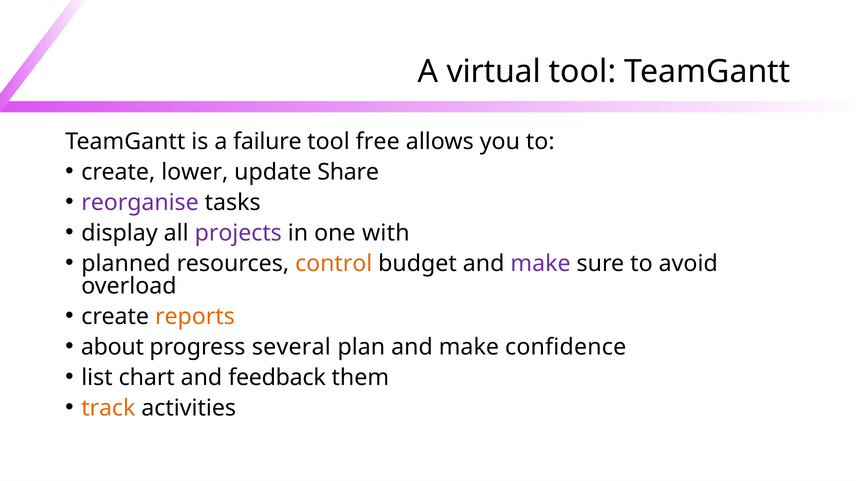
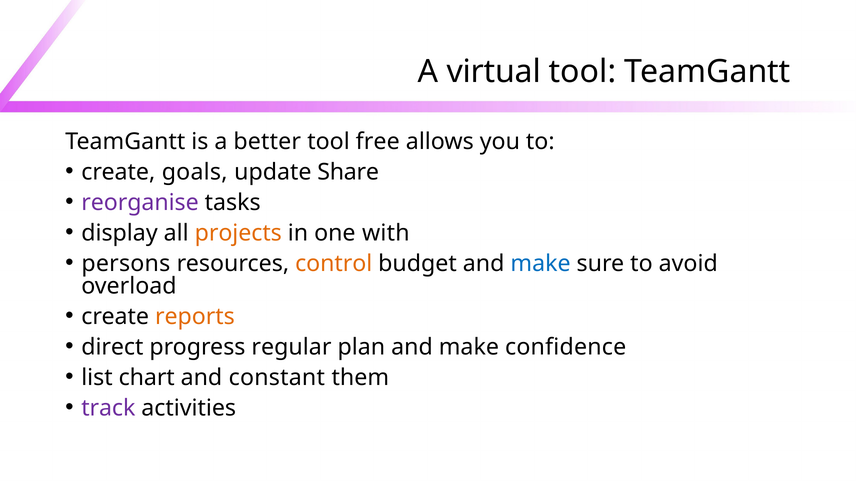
failure: failure -> better
lower: lower -> goals
projects colour: purple -> orange
planned: planned -> persons
make at (541, 264) colour: purple -> blue
about: about -> direct
several: several -> regular
feedback: feedback -> constant
track colour: orange -> purple
